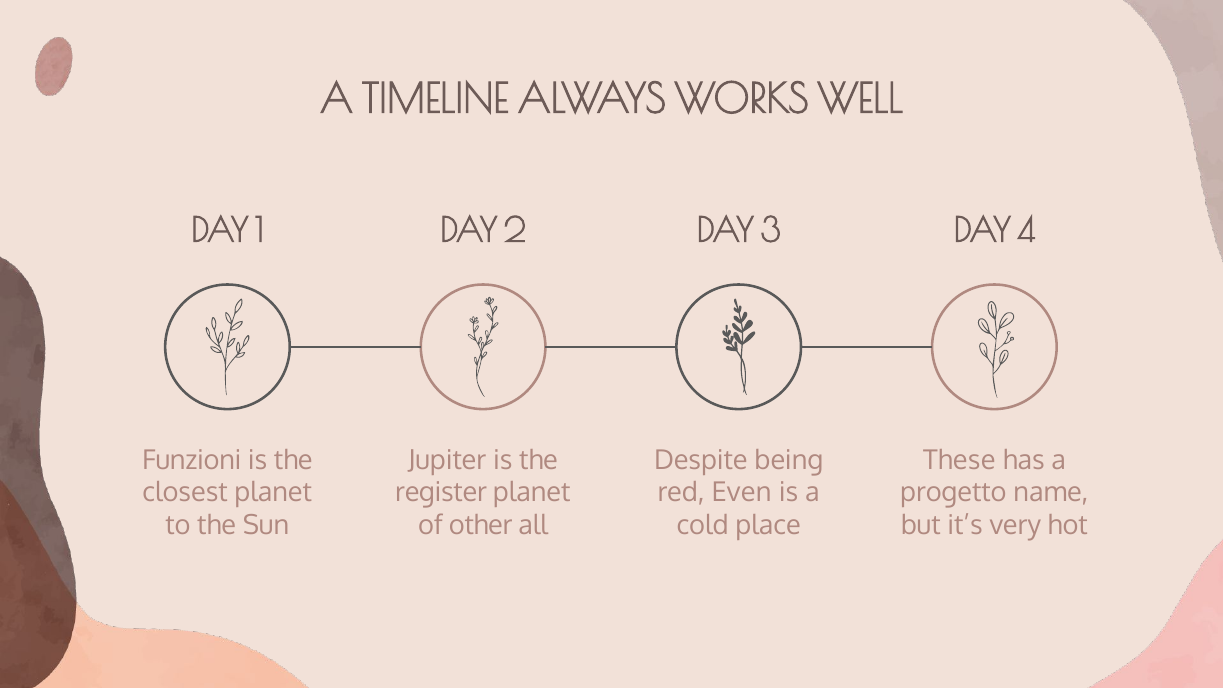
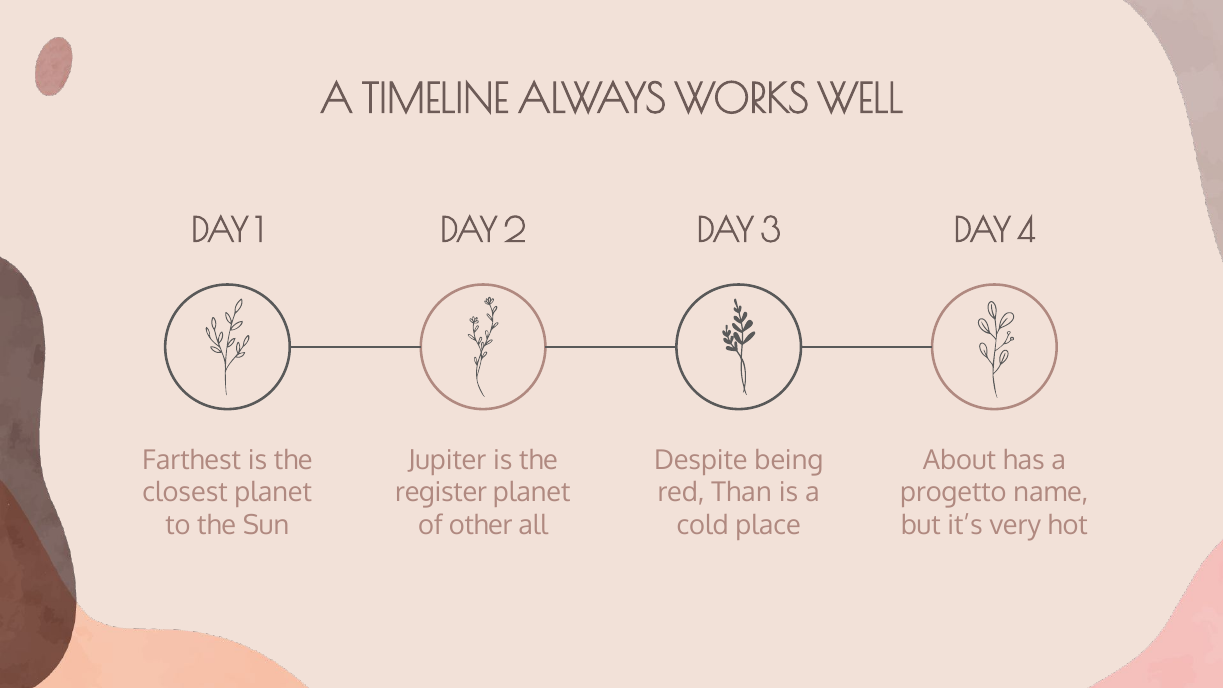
Funzioni: Funzioni -> Farthest
These: These -> About
Even: Even -> Than
